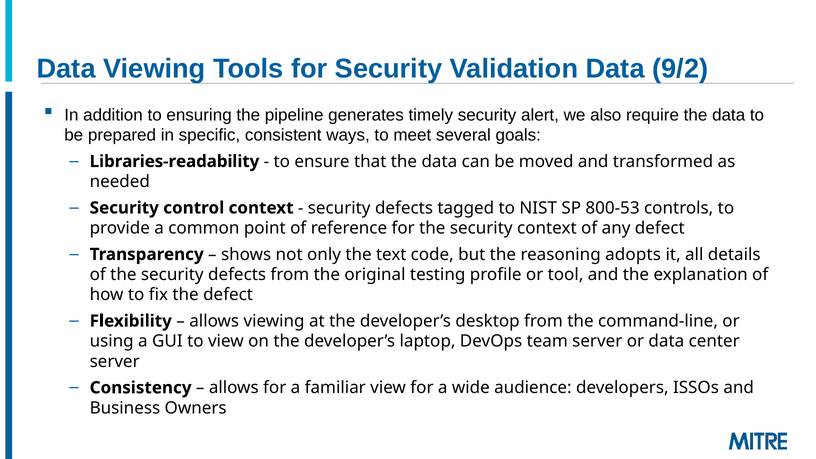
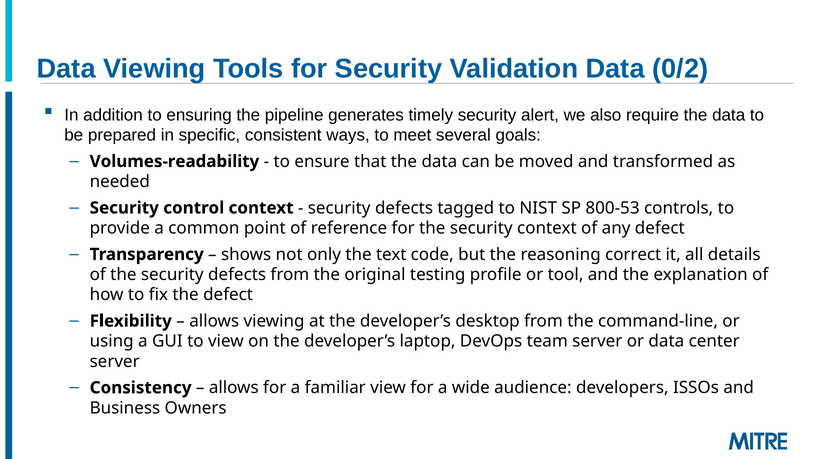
9/2: 9/2 -> 0/2
Libraries-readability: Libraries-readability -> Volumes-readability
adopts: adopts -> correct
